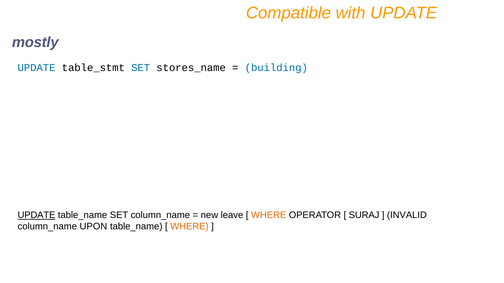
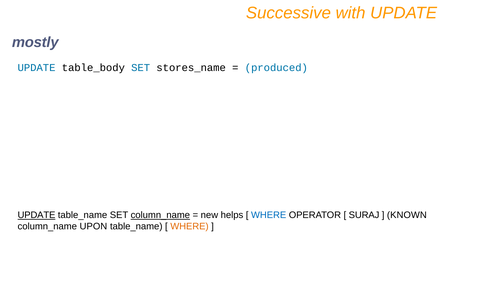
Compatible: Compatible -> Successive
table_stmt: table_stmt -> table_body
building: building -> produced
column_name at (160, 216) underline: none -> present
leave: leave -> helps
WHERE at (269, 216) colour: orange -> blue
INVALID: INVALID -> KNOWN
